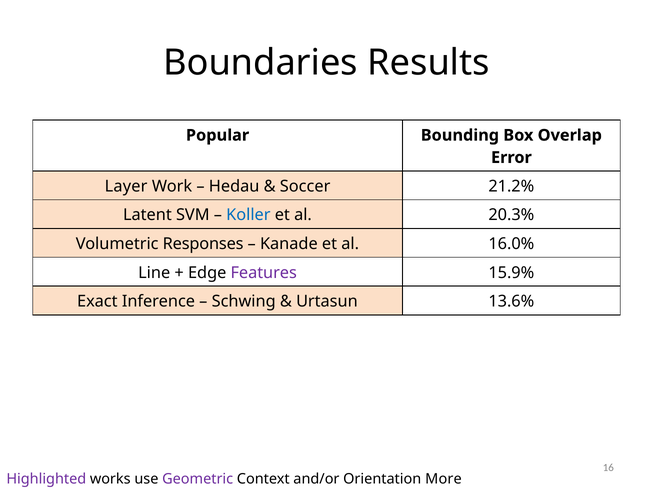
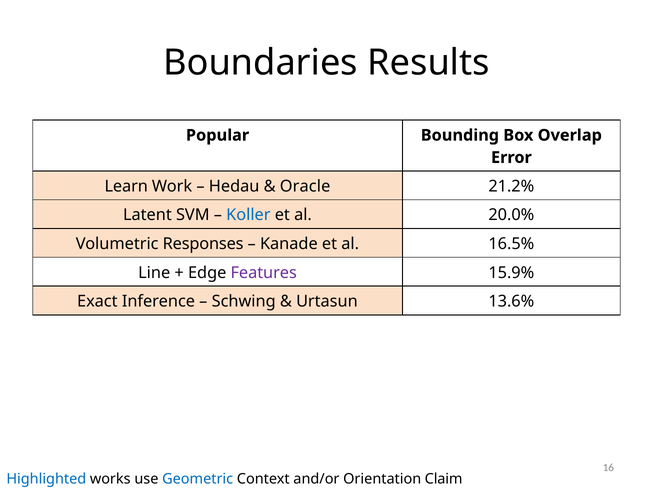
Layer: Layer -> Learn
Soccer: Soccer -> Oracle
20.3%: 20.3% -> 20.0%
16.0%: 16.0% -> 16.5%
Highlighted colour: purple -> blue
Geometric colour: purple -> blue
More: More -> Claim
